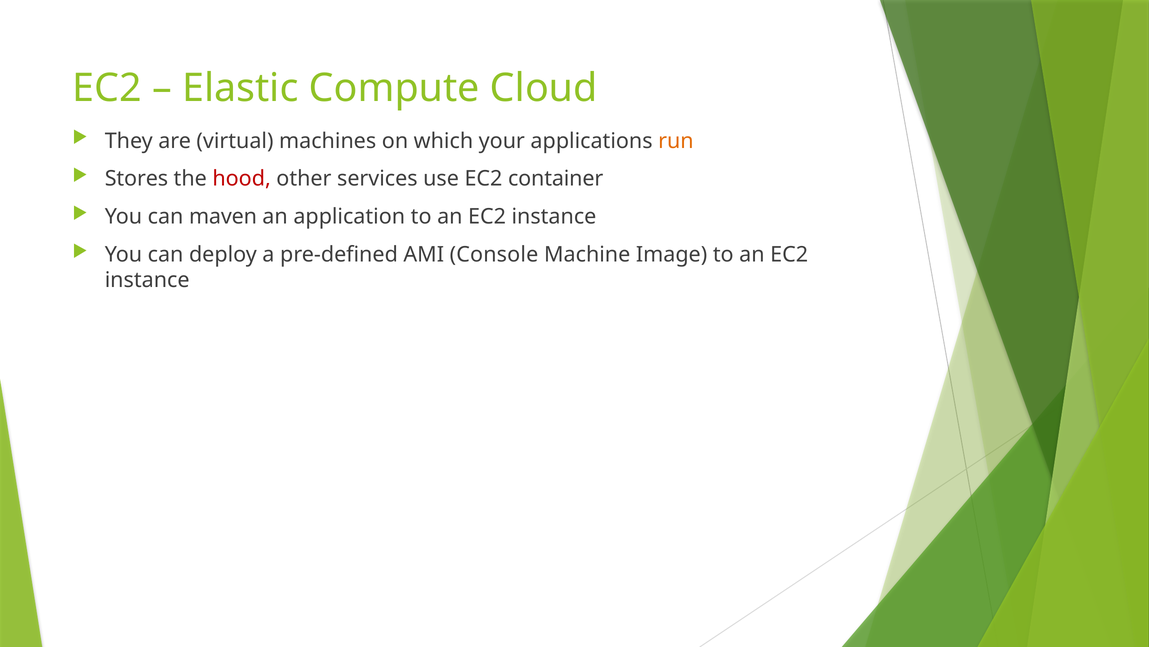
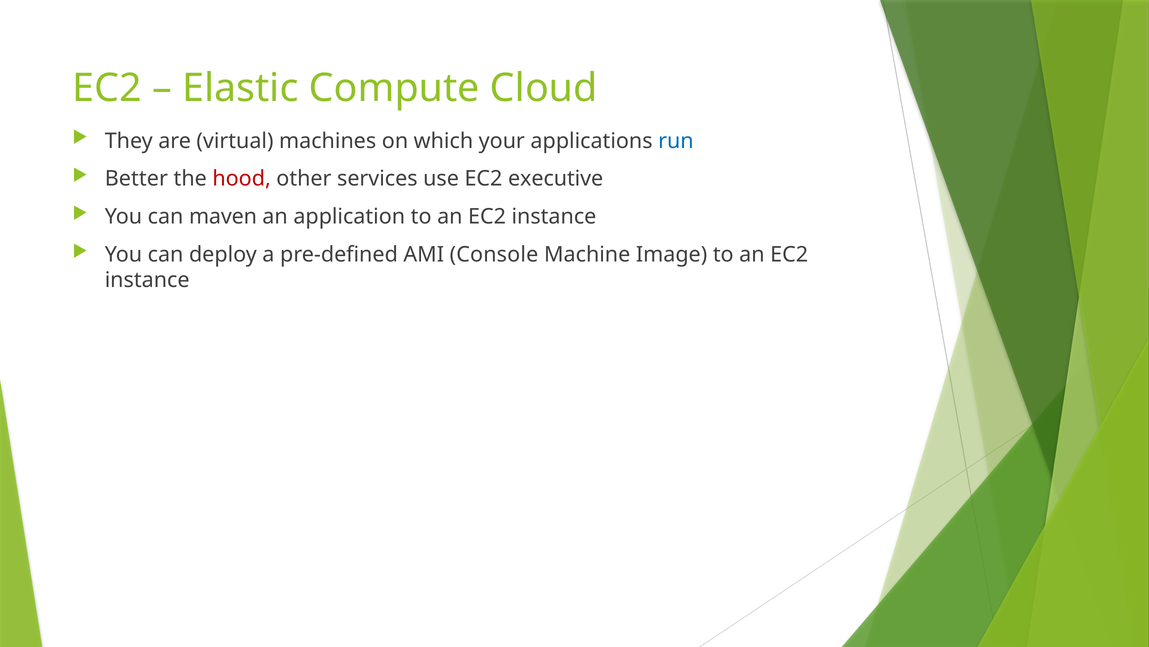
run colour: orange -> blue
Stores: Stores -> Better
container: container -> executive
